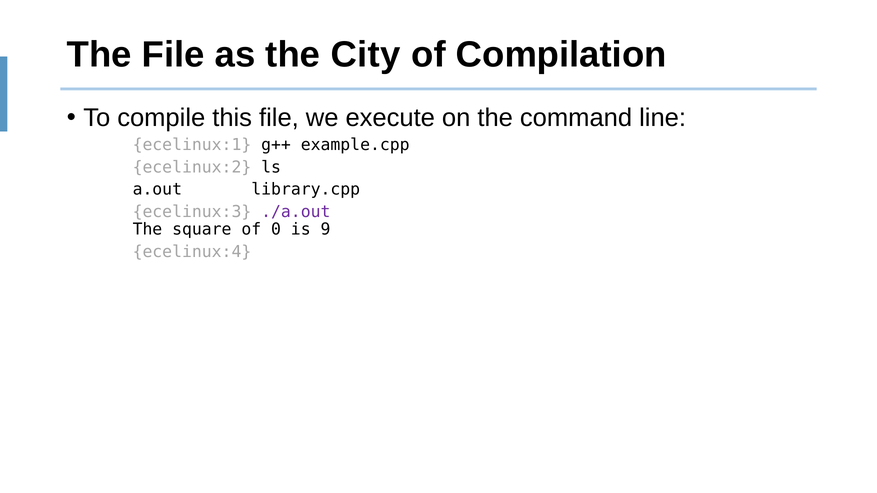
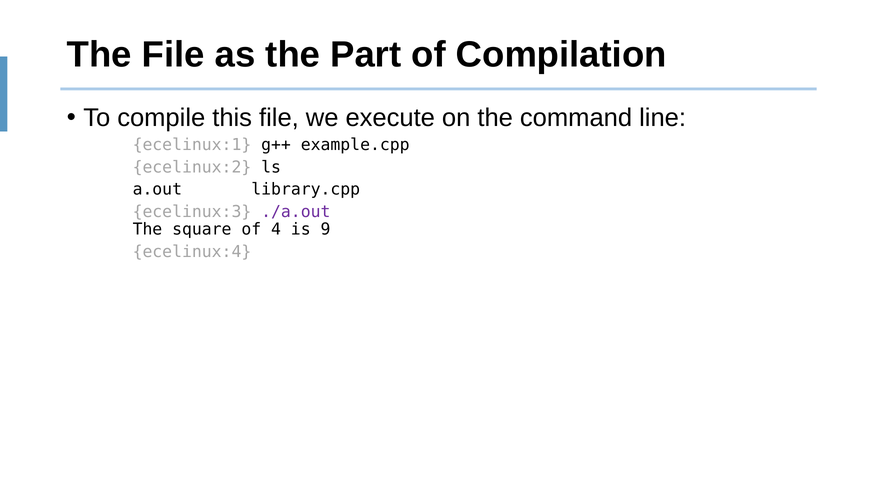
City: City -> Part
0: 0 -> 4
